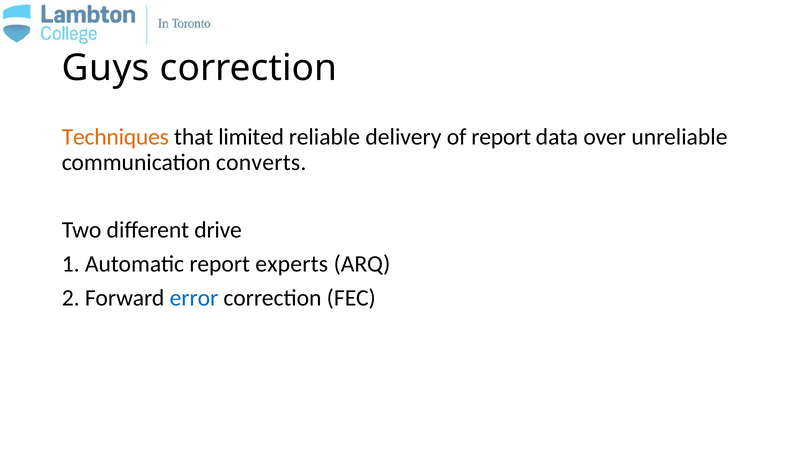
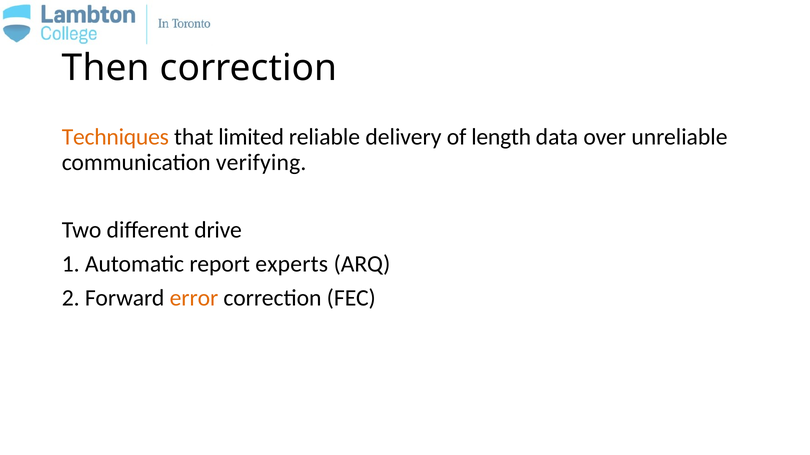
Guys: Guys -> Then
of report: report -> length
converts: converts -> verifying
error colour: blue -> orange
